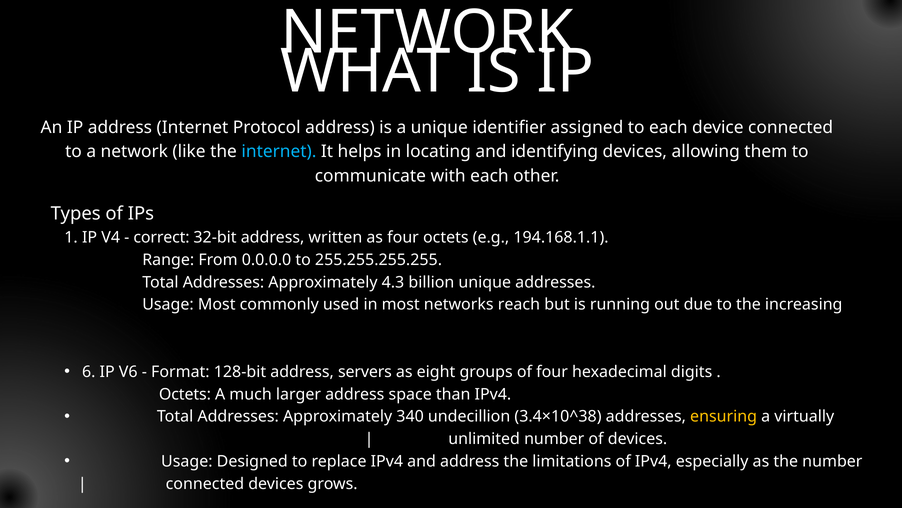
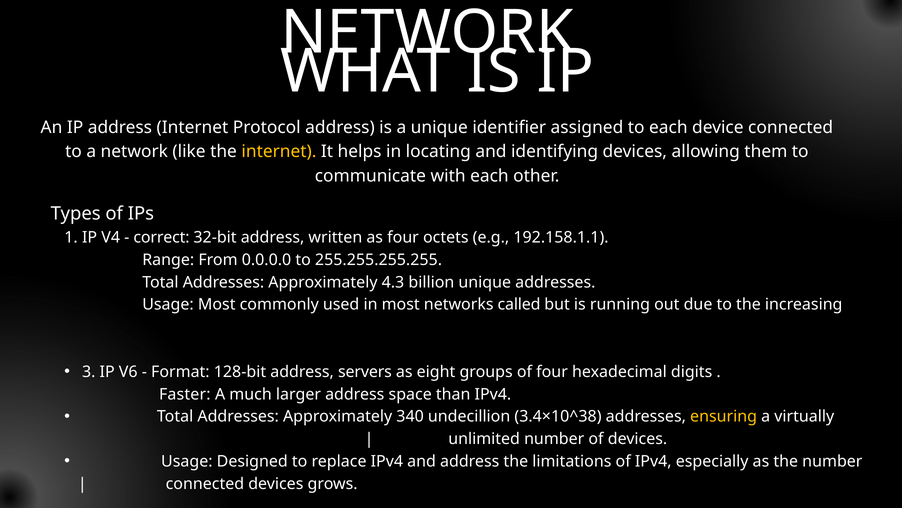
internet at (279, 152) colour: light blue -> yellow
194.168.1.1: 194.168.1.1 -> 192.158.1.1
reach: reach -> called
6: 6 -> 3
Octets at (185, 394): Octets -> Faster
